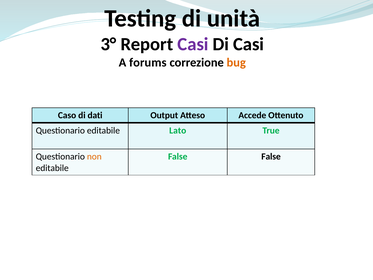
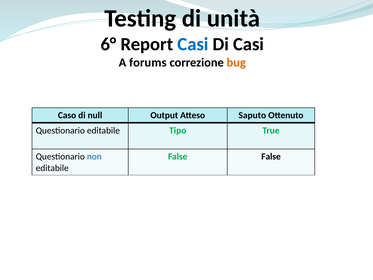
3°: 3° -> 6°
Casi at (193, 44) colour: purple -> blue
dati: dati -> null
Accede: Accede -> Saputo
Lato: Lato -> Tipo
non colour: orange -> blue
